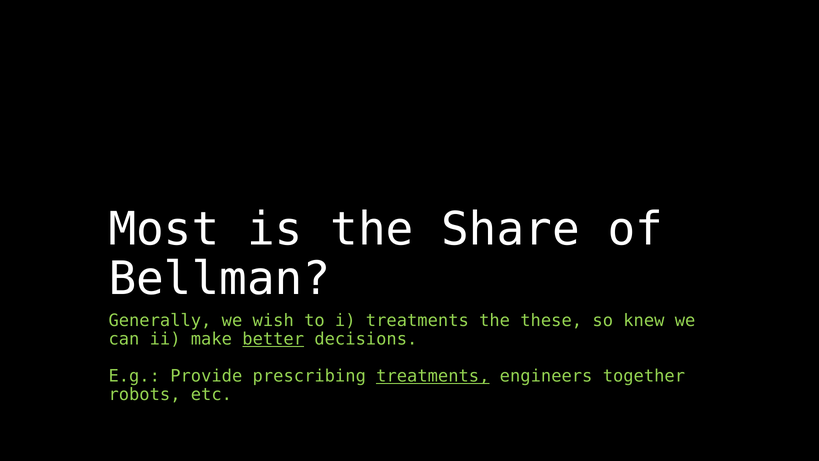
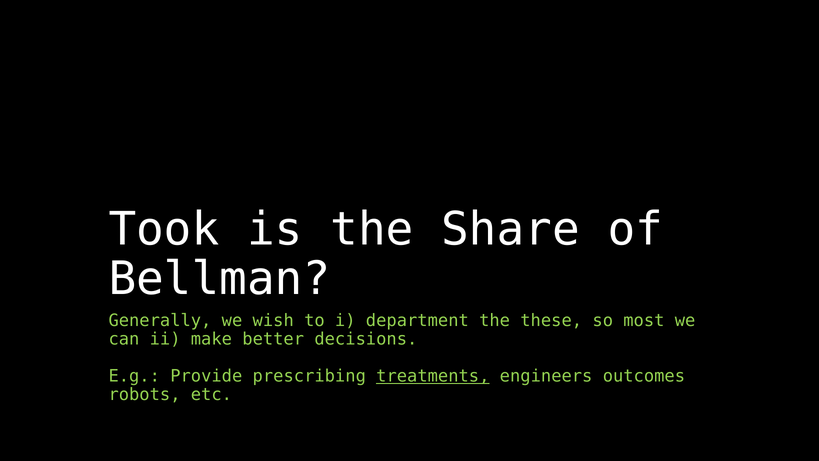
Most: Most -> Took
i treatments: treatments -> department
knew: knew -> most
better underline: present -> none
together: together -> outcomes
